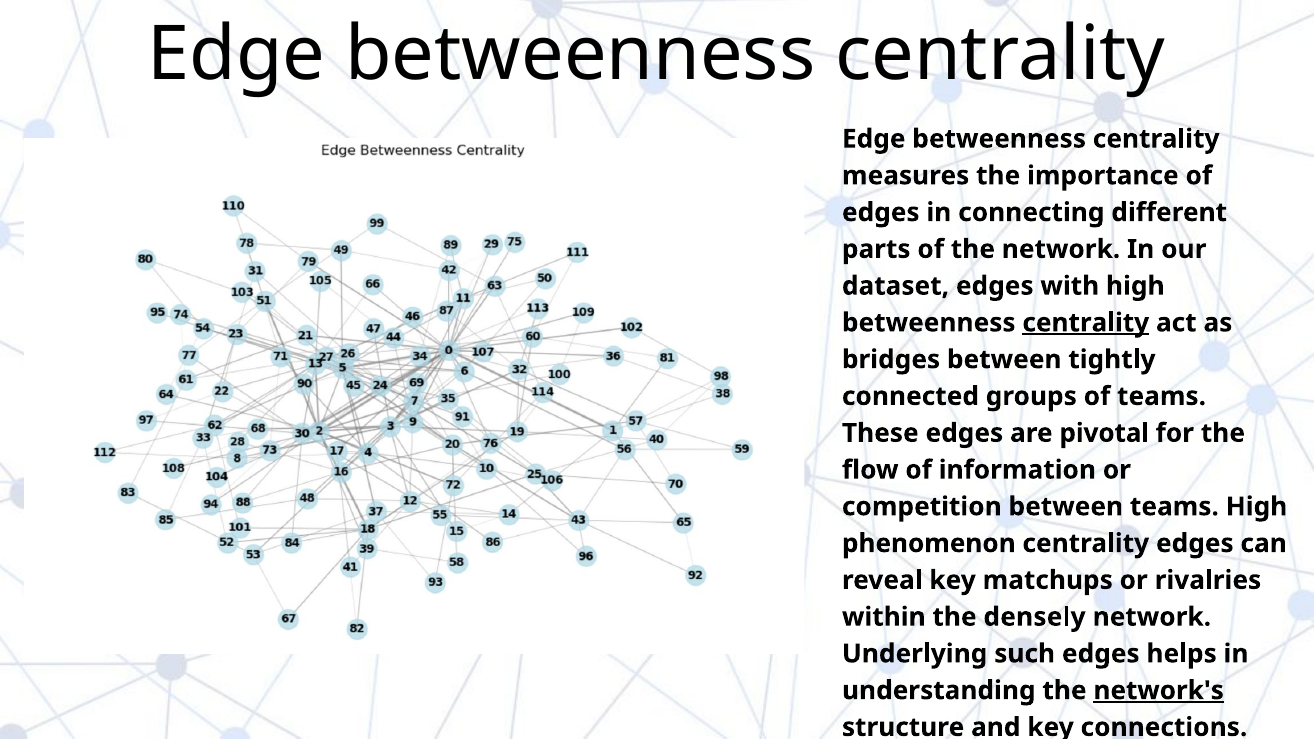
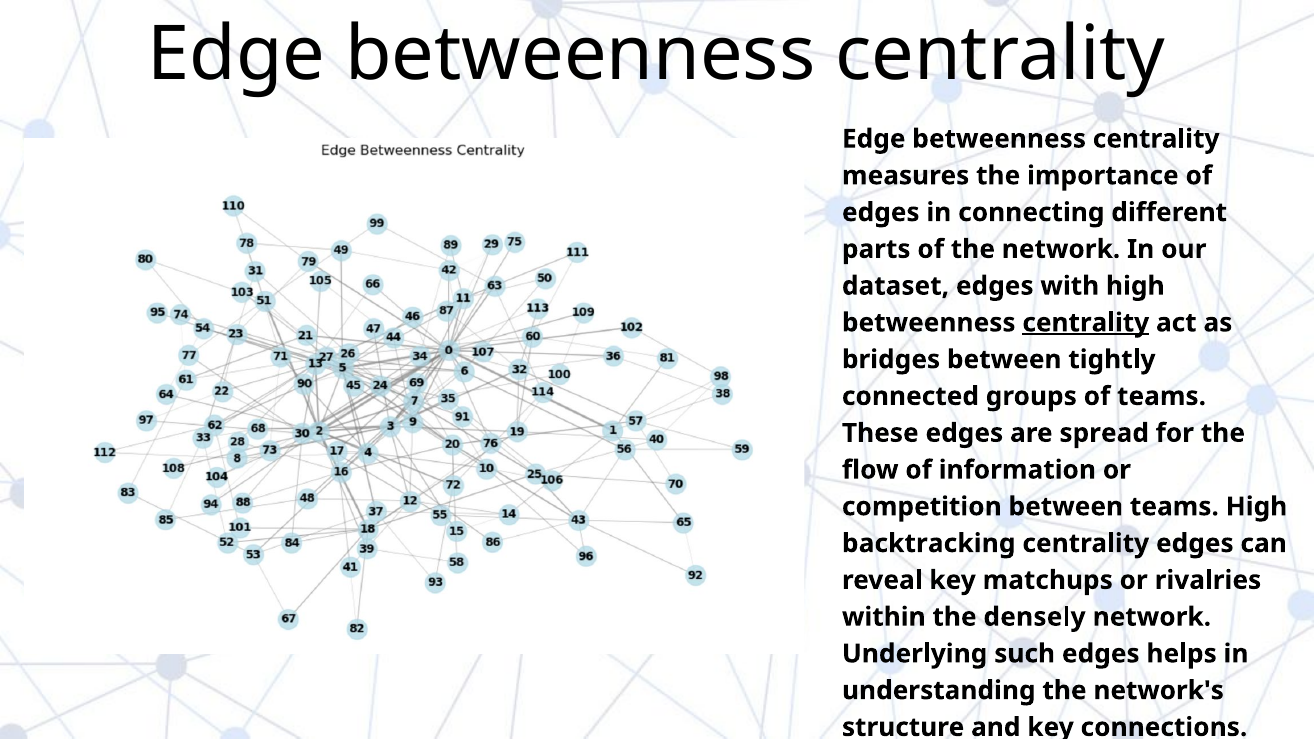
pivotal: pivotal -> spread
phenomenon: phenomenon -> backtracking
network's underline: present -> none
